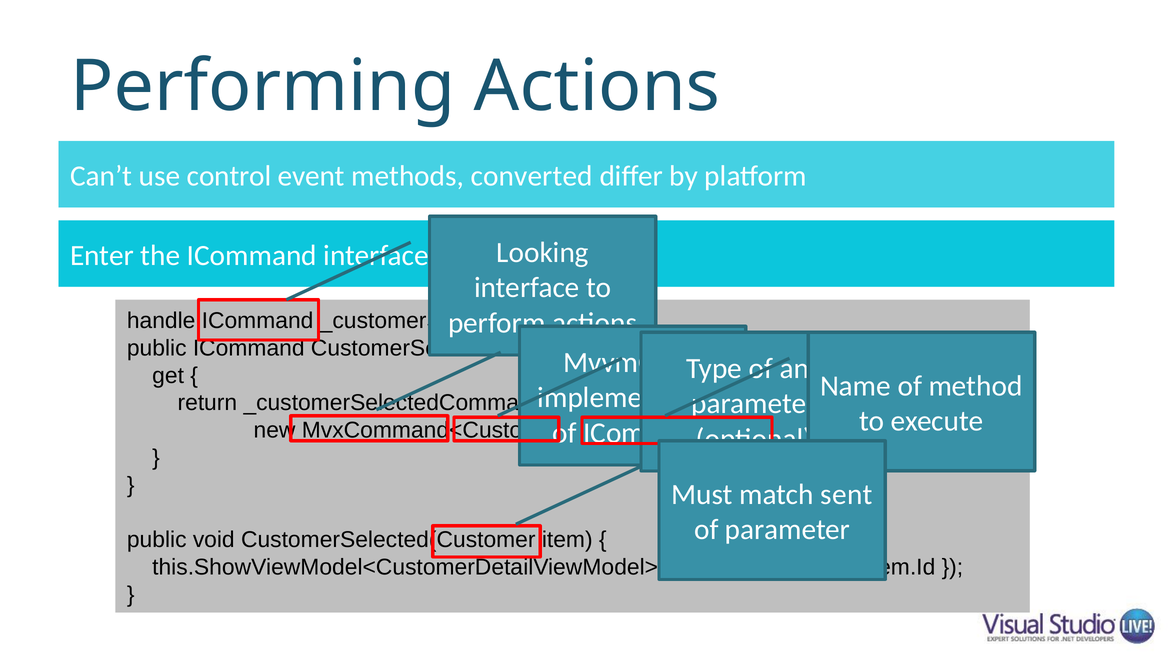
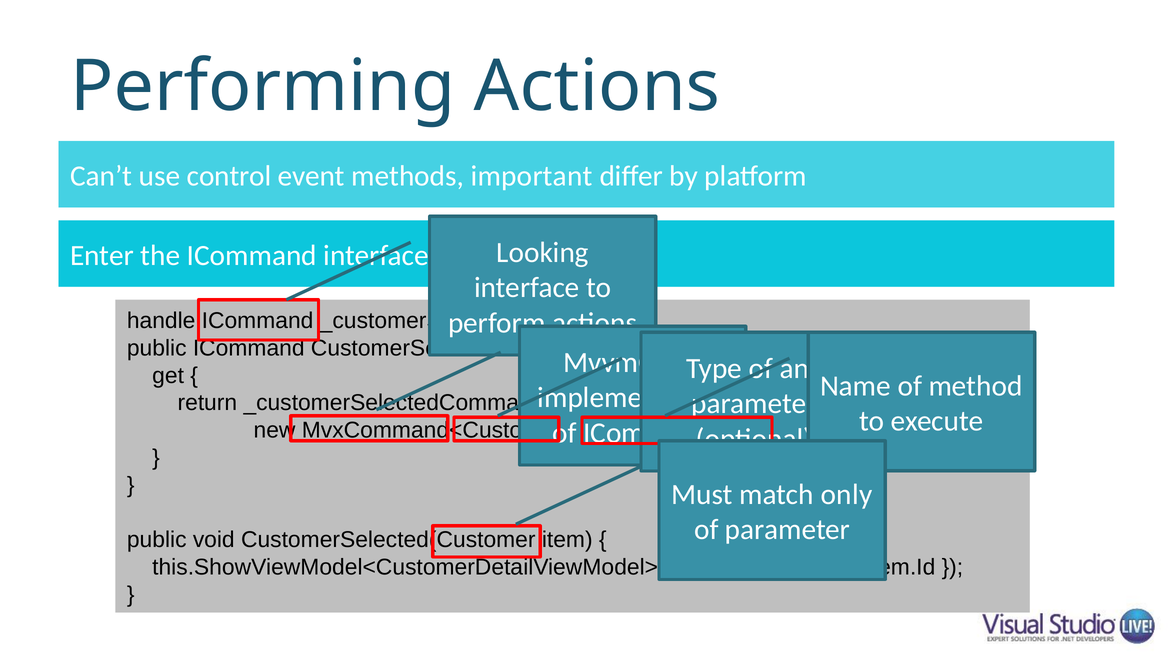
converted: converted -> important
sent: sent -> only
